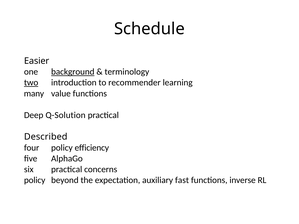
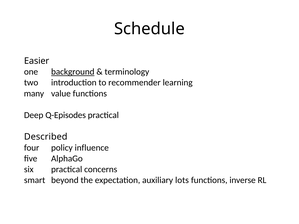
two underline: present -> none
Q-Solution: Q-Solution -> Q-Episodes
efficiency: efficiency -> influence
policy at (35, 180): policy -> smart
fast: fast -> lots
